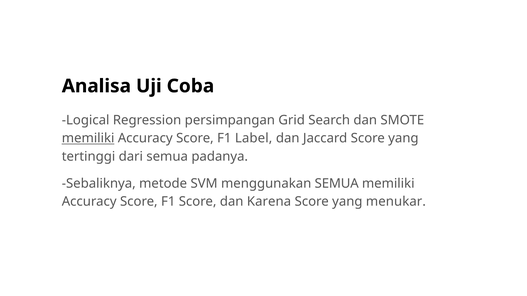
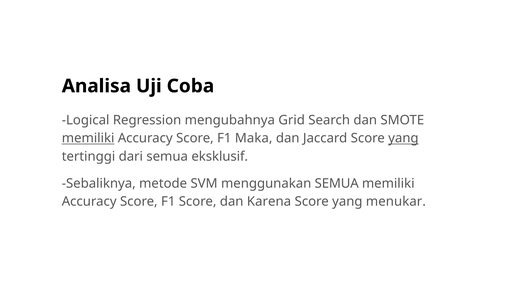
persimpangan: persimpangan -> mengubahnya
Label: Label -> Maka
yang at (403, 138) underline: none -> present
padanya: padanya -> eksklusif
